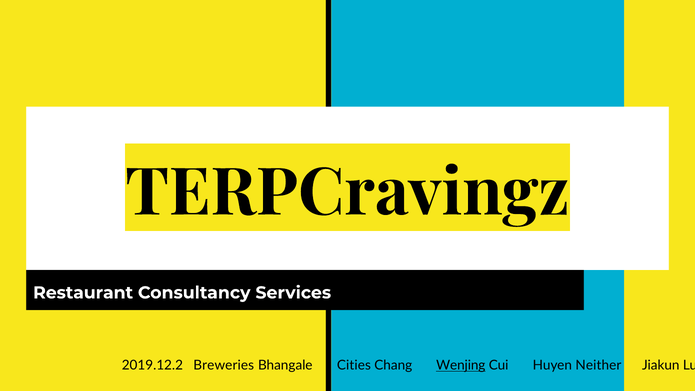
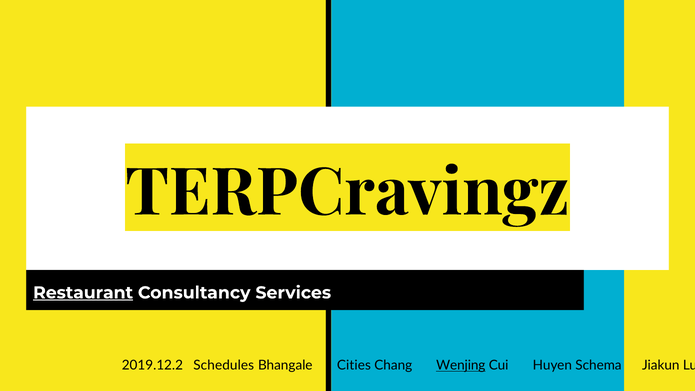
Restaurant underline: none -> present
Breweries: Breweries -> Schedules
Neither: Neither -> Schema
